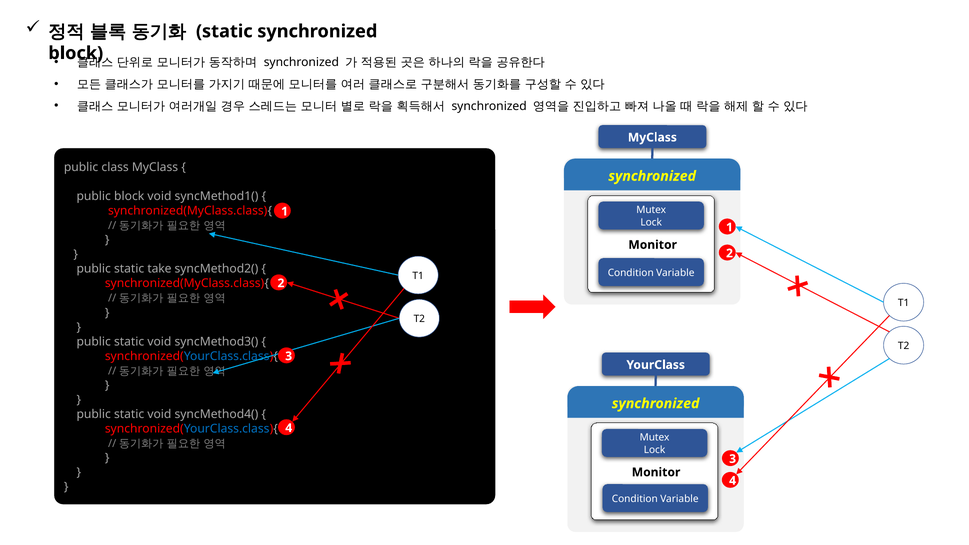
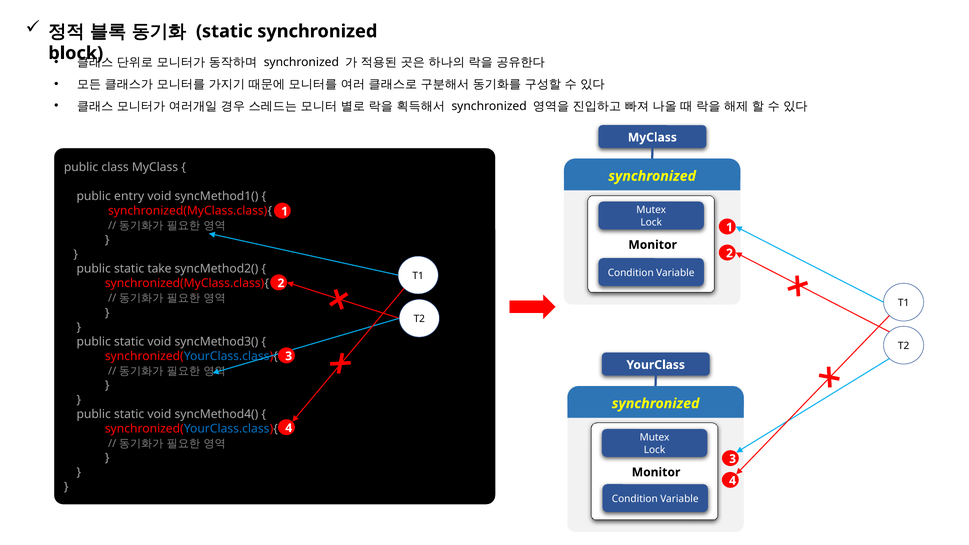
public block: block -> entry
